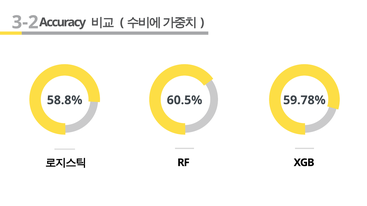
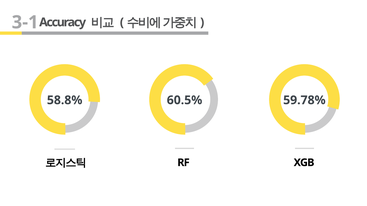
3-2: 3-2 -> 3-1
